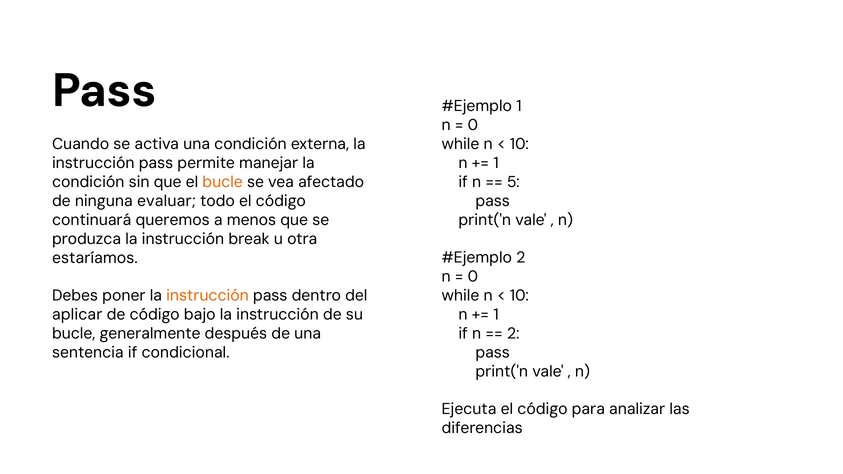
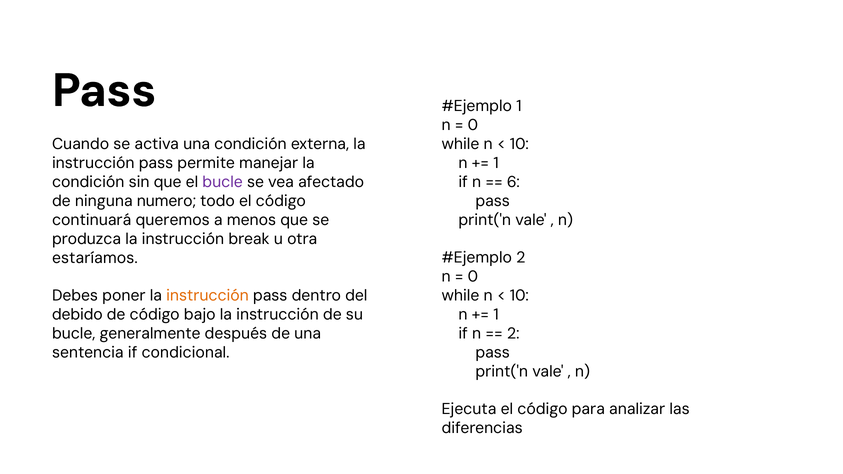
5: 5 -> 6
bucle at (223, 182) colour: orange -> purple
evaluar: evaluar -> numero
aplicar: aplicar -> debido
